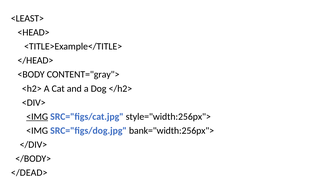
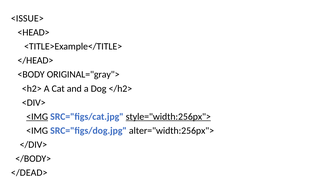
<LEAST>: <LEAST> -> <ISSUE>
CONTENT="gray">: CONTENT="gray"> -> ORIGINAL="gray">
style="width:256px"> underline: none -> present
bank="width:256px">: bank="width:256px"> -> alter="width:256px">
